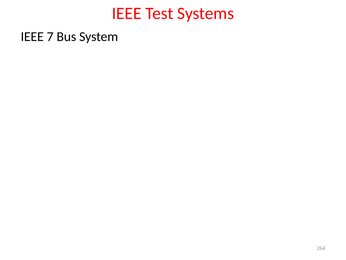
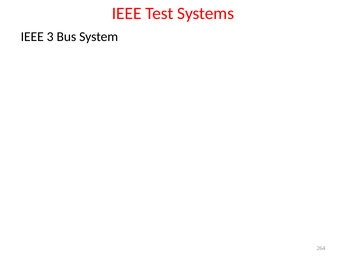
7: 7 -> 3
